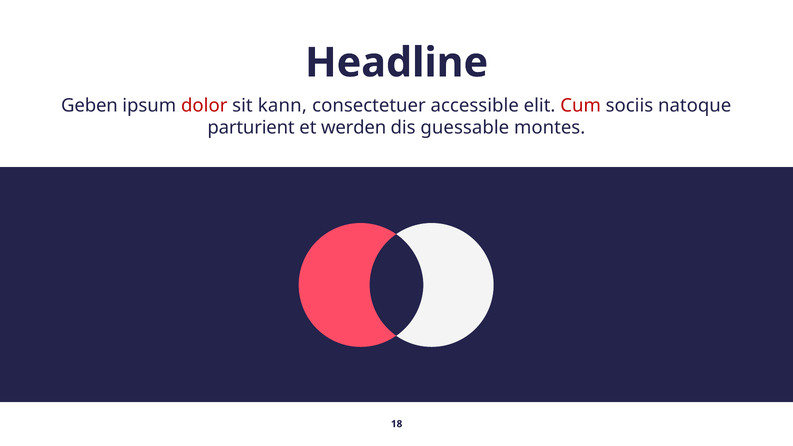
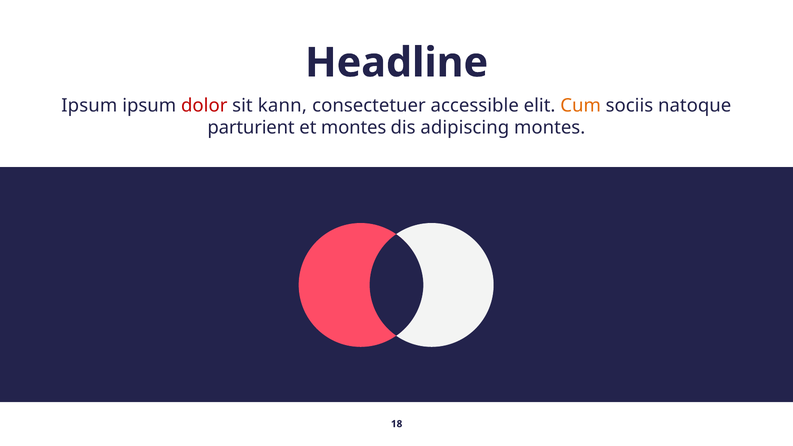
Geben at (89, 106): Geben -> Ipsum
Cum colour: red -> orange
et werden: werden -> montes
guessable: guessable -> adipiscing
